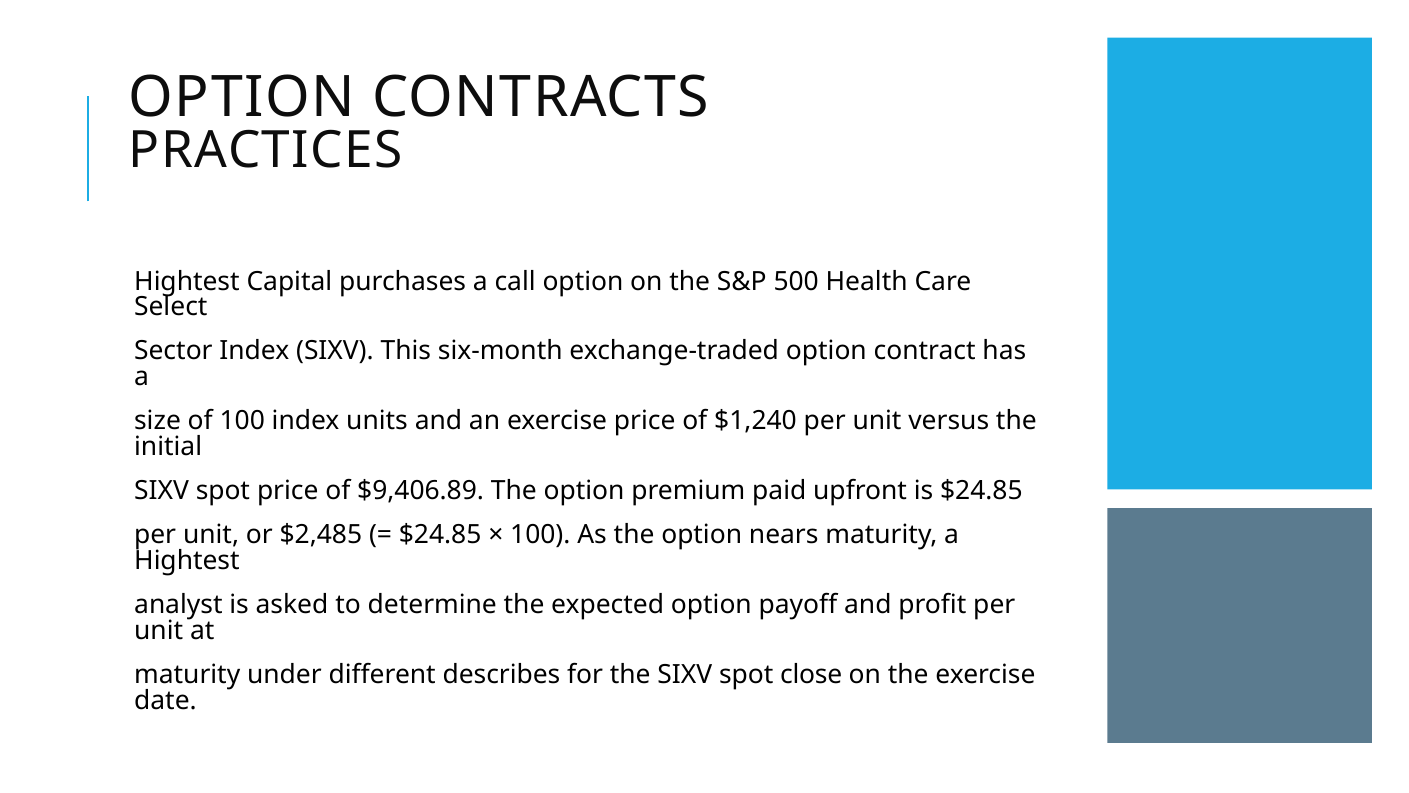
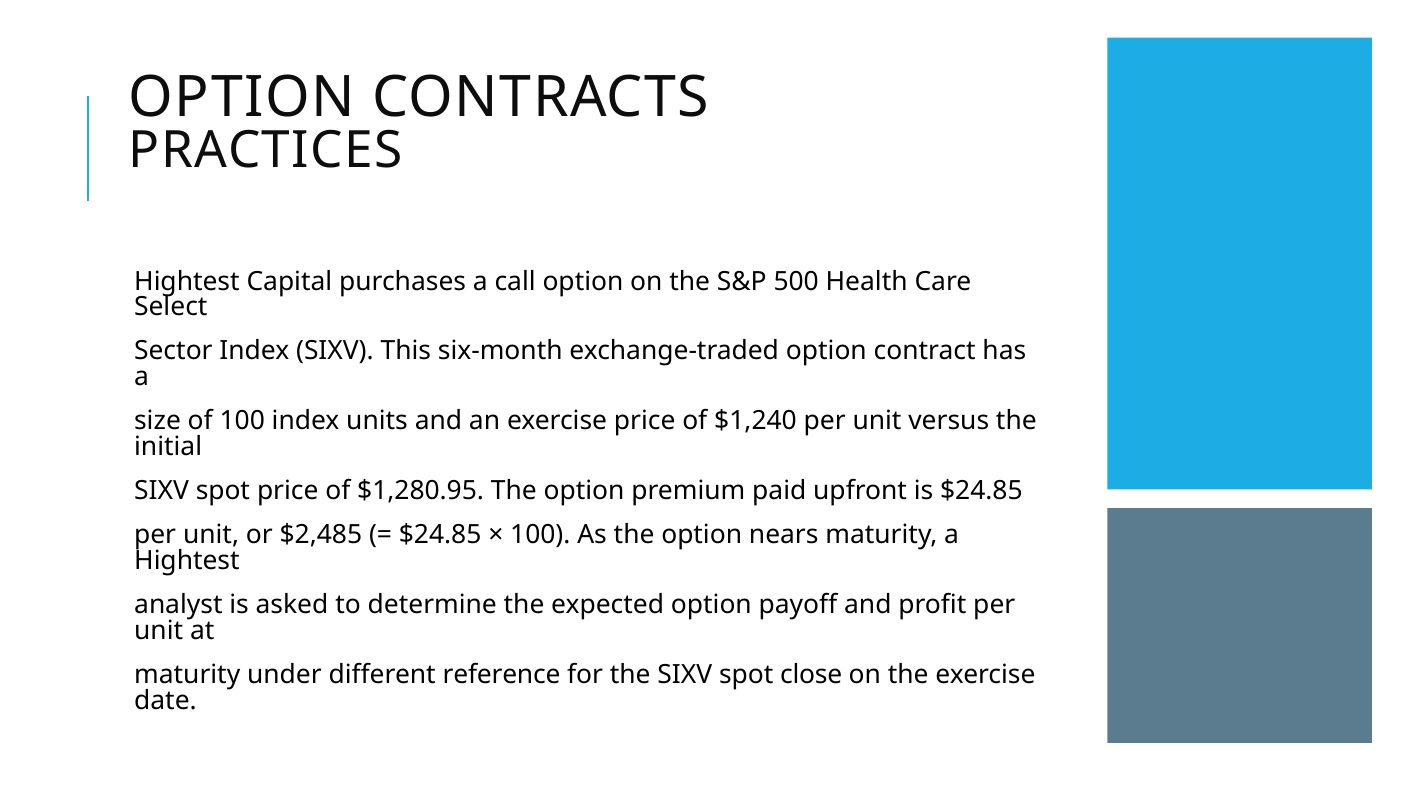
$9,406.89: $9,406.89 -> $1,280.95
describes: describes -> reference
